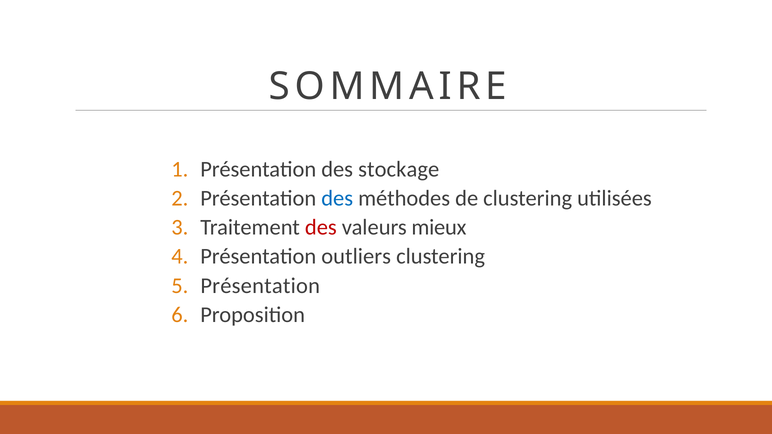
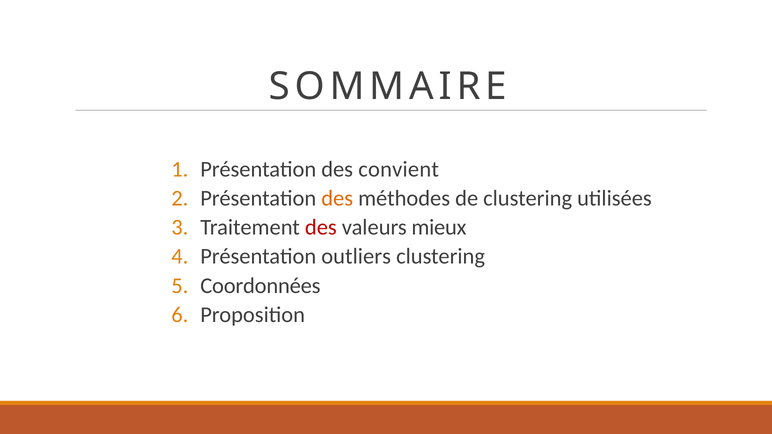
stockage: stockage -> convient
des at (337, 198) colour: blue -> orange
Présentation at (260, 286): Présentation -> Coordonnées
